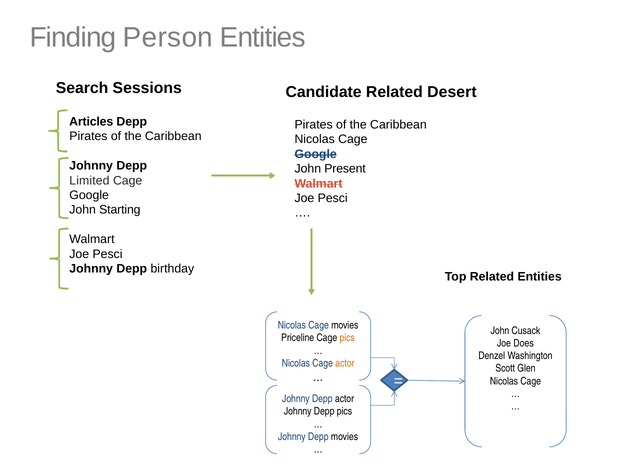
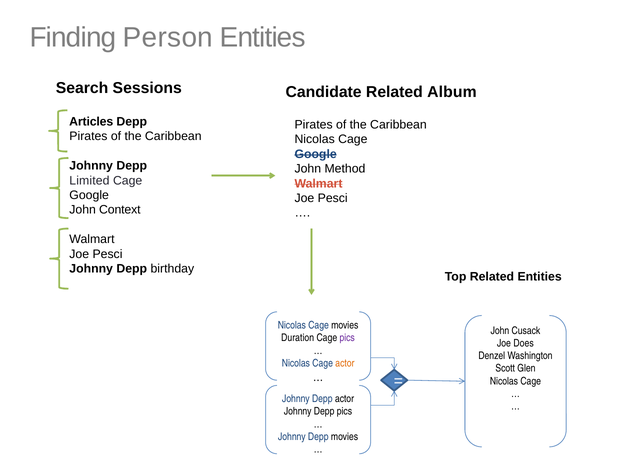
Desert: Desert -> Album
Present: Present -> Method
Starting: Starting -> Context
Priceline: Priceline -> Duration
pics at (347, 338) colour: orange -> purple
